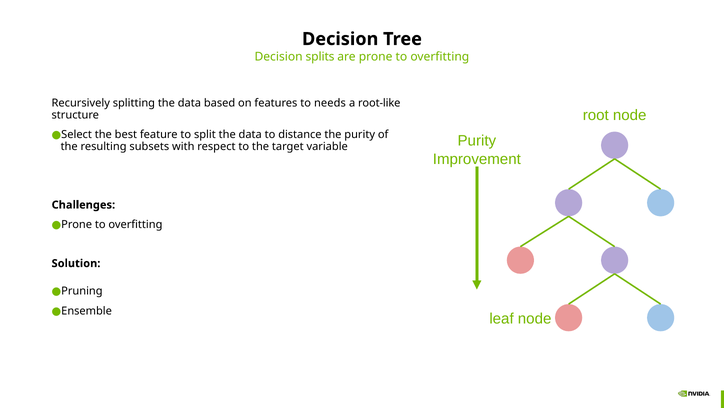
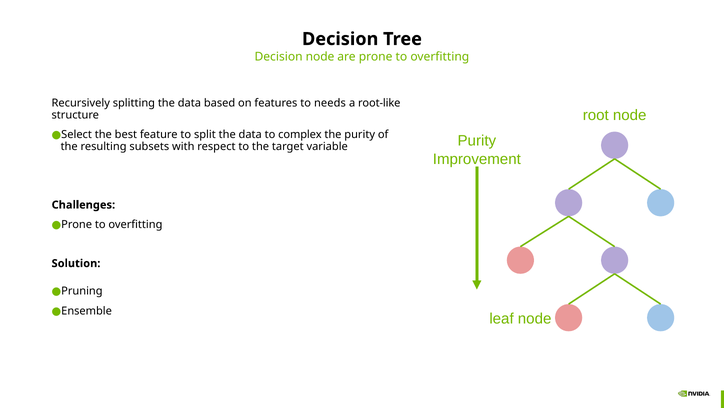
Decision splits: splits -> node
distance: distance -> complex
